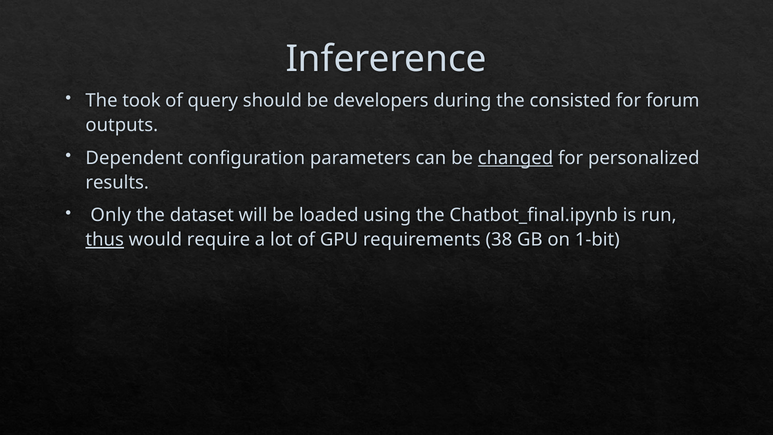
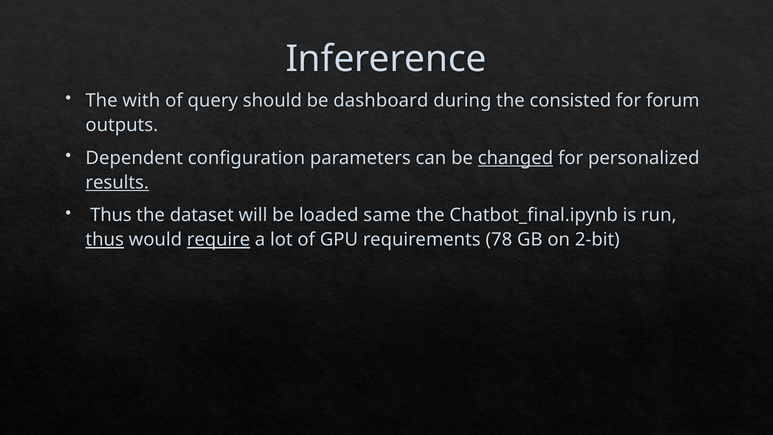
took: took -> with
developers: developers -> dashboard
results underline: none -> present
Only at (111, 215): Only -> Thus
using: using -> same
require underline: none -> present
38: 38 -> 78
1-bit: 1-bit -> 2-bit
